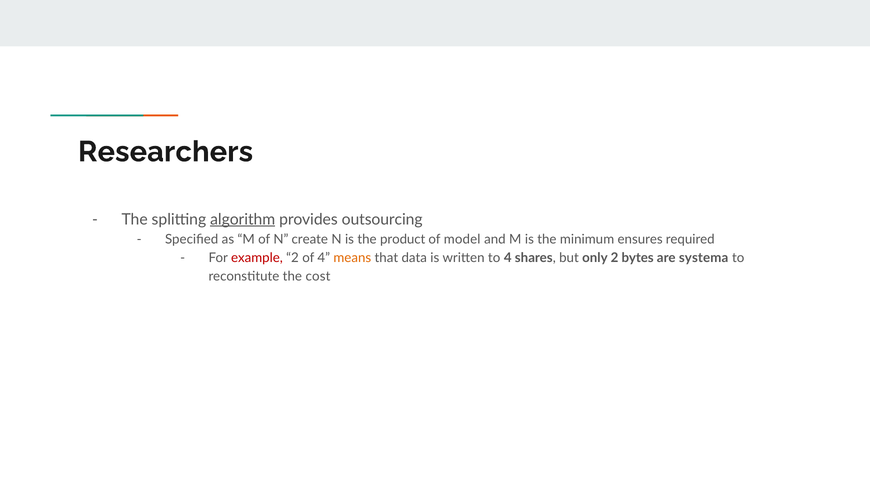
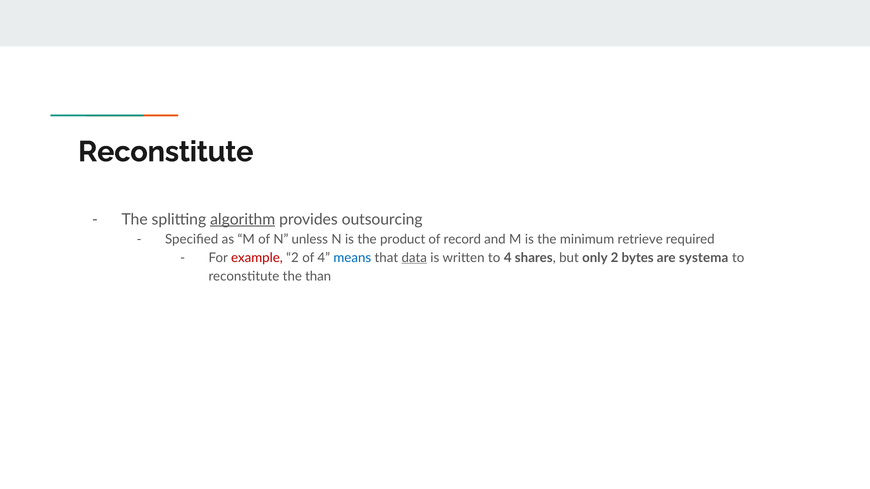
Researchers at (166, 152): Researchers -> Reconstitute
create: create -> unless
model: model -> record
ensures: ensures -> retrieve
means colour: orange -> blue
data underline: none -> present
cost: cost -> than
